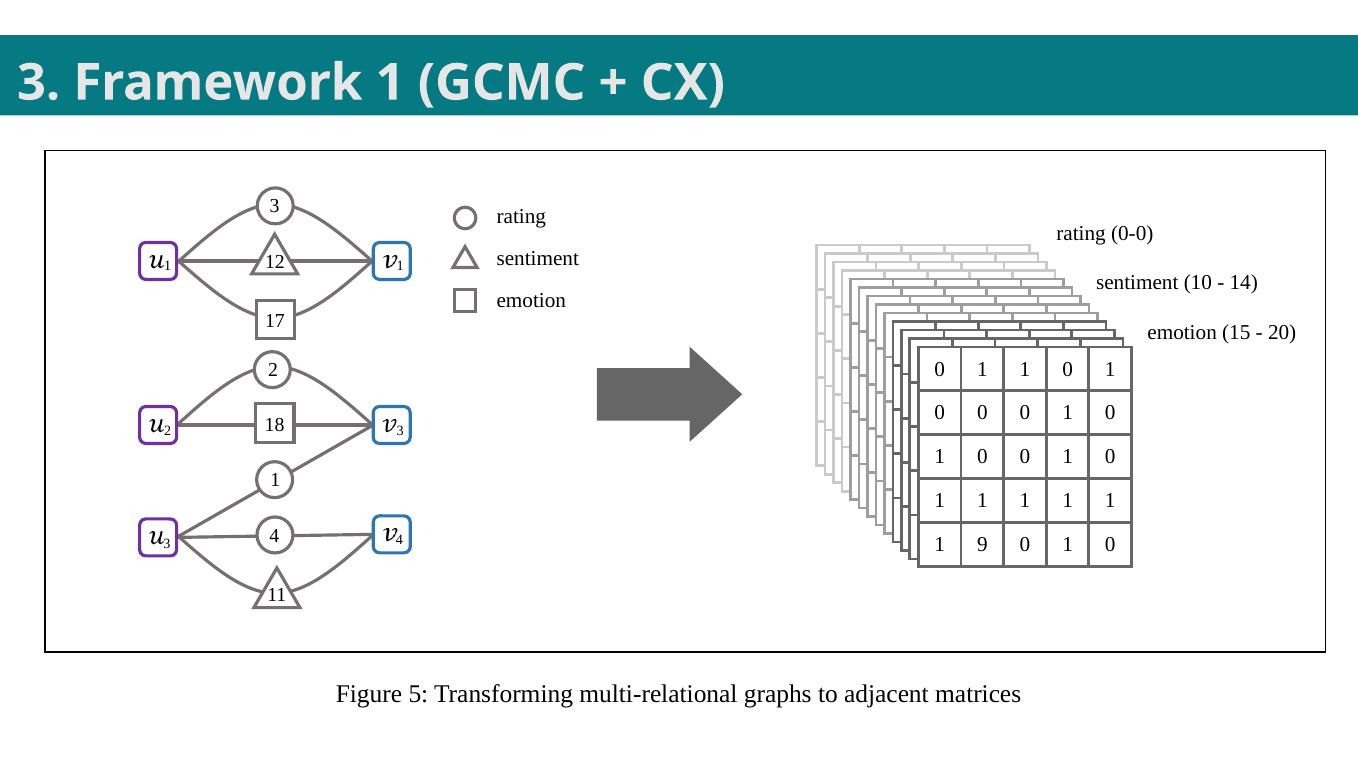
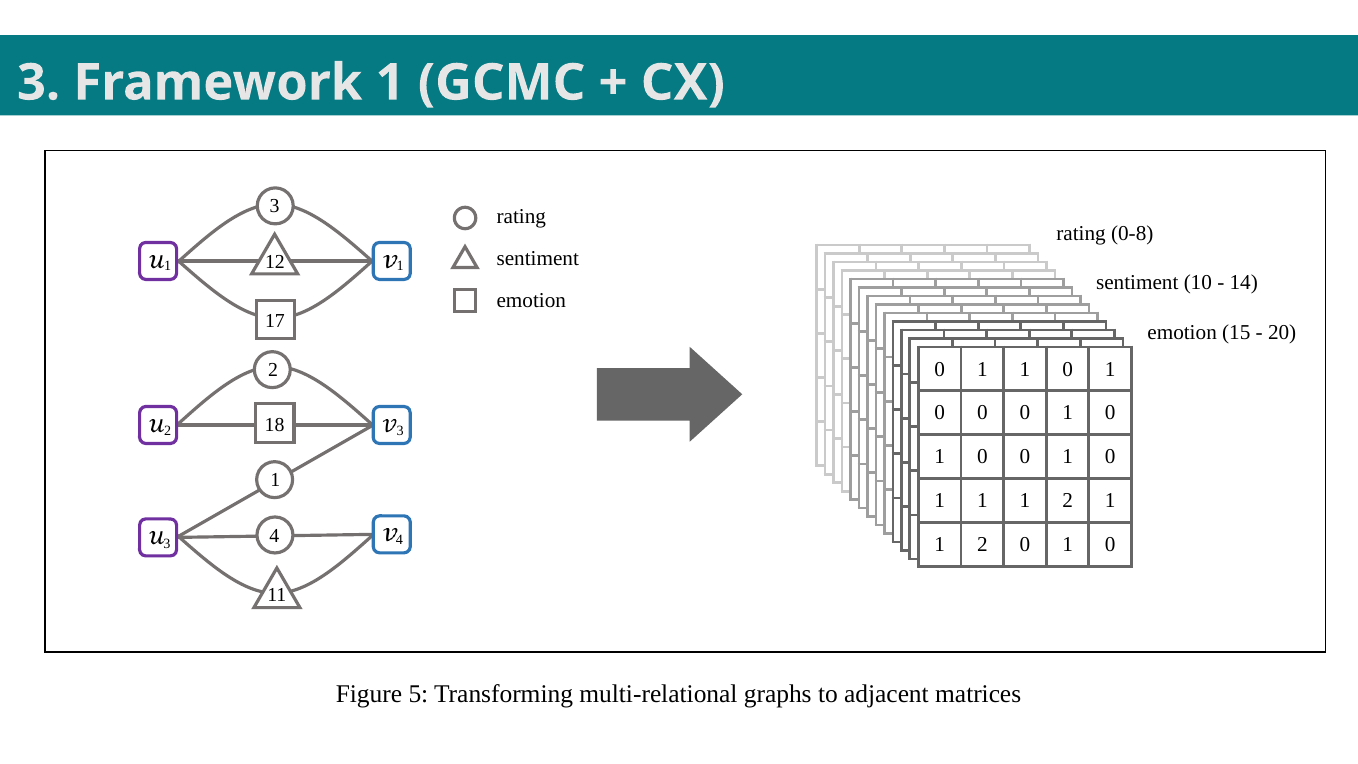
0-0: 0-0 -> 0-8
1 at (1068, 501): 1 -> 2
9 at (982, 544): 9 -> 2
